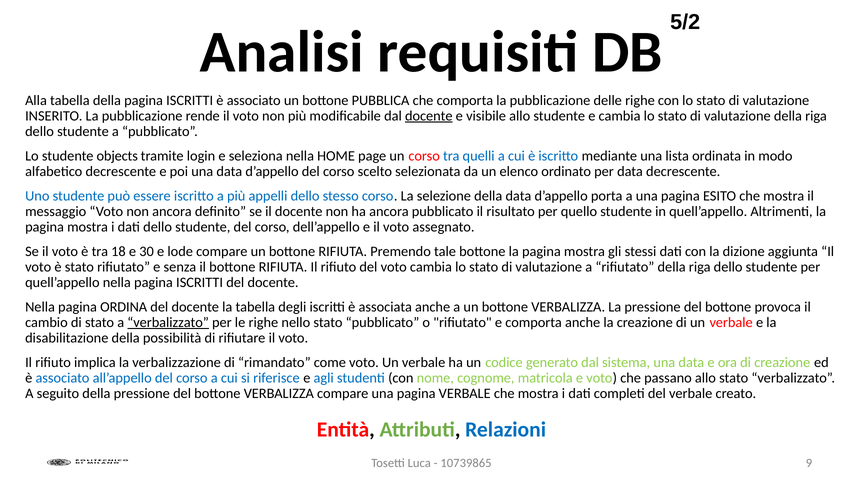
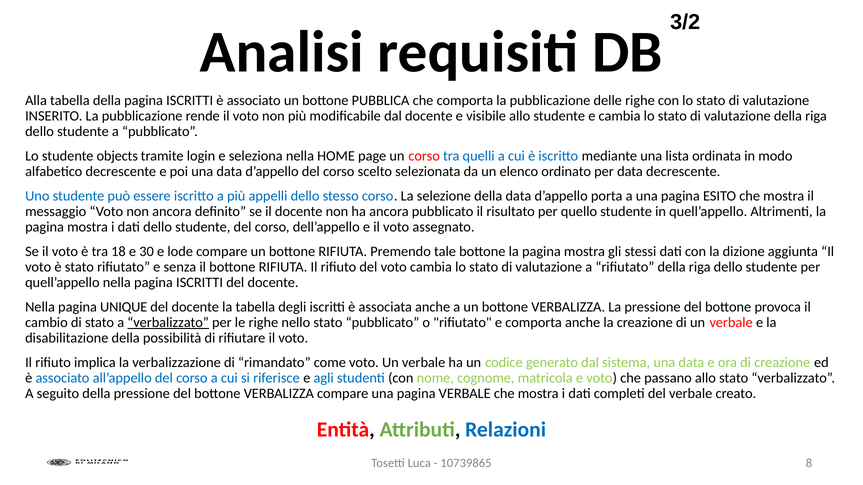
5/2: 5/2 -> 3/2
docente at (429, 116) underline: present -> none
ORDINA: ORDINA -> UNIQUE
9: 9 -> 8
